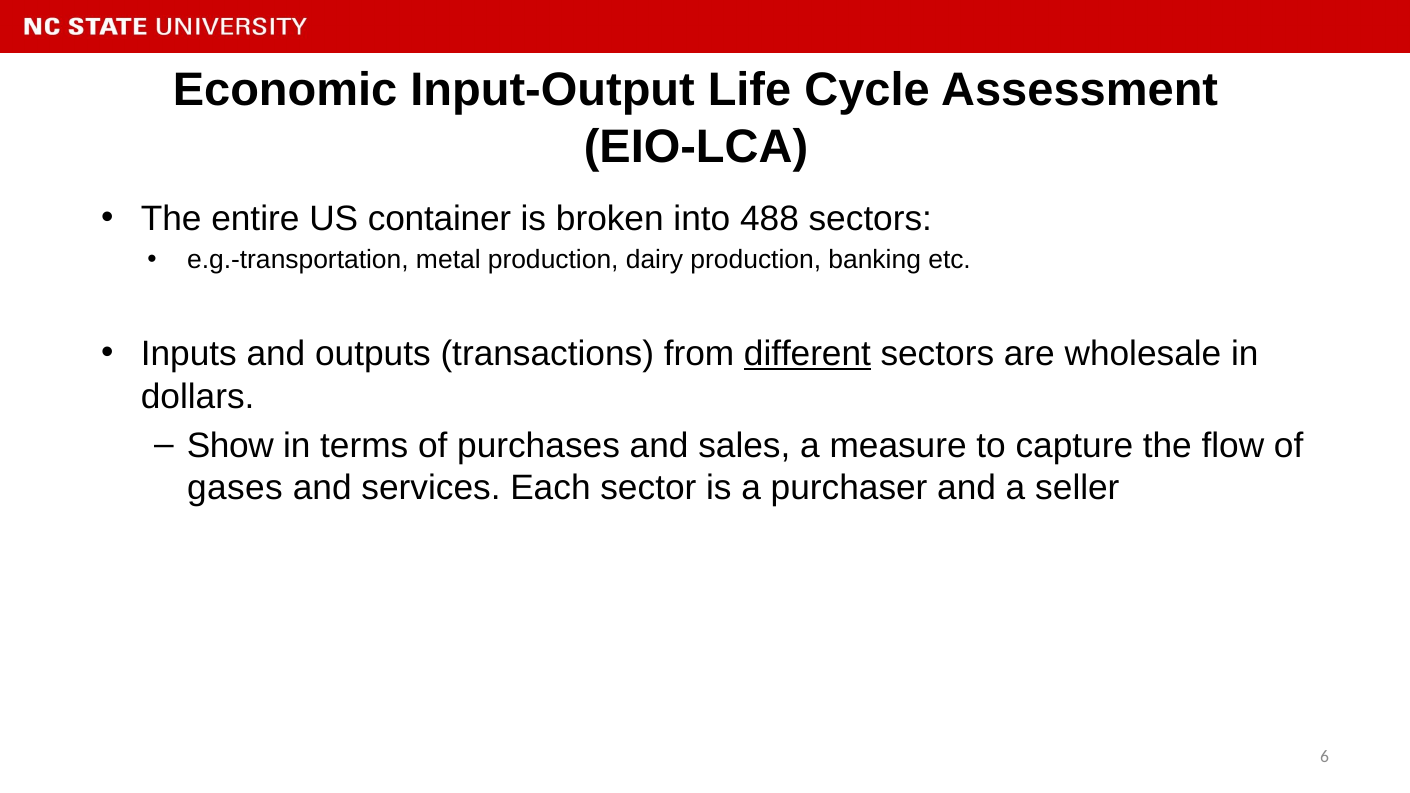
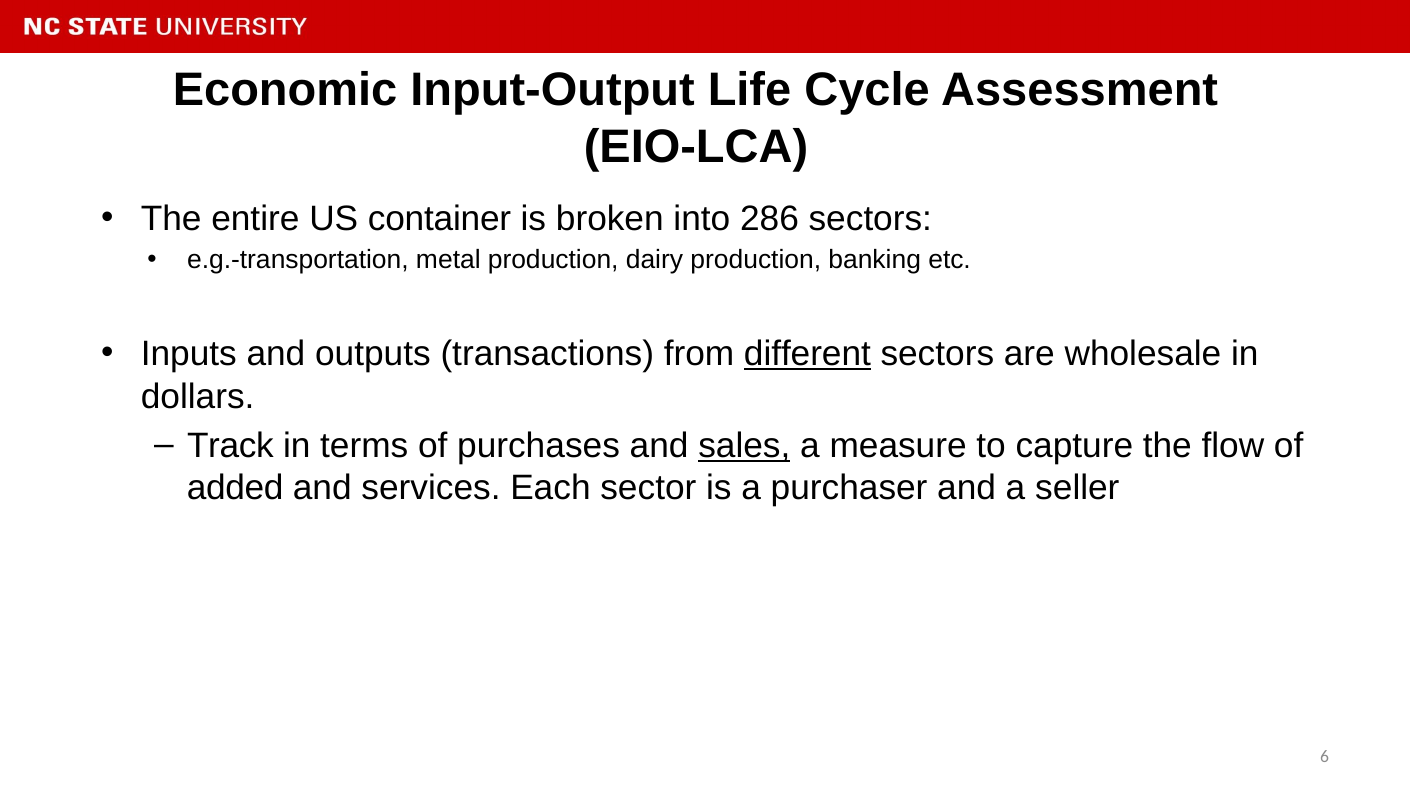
488: 488 -> 286
Show: Show -> Track
sales underline: none -> present
gases: gases -> added
